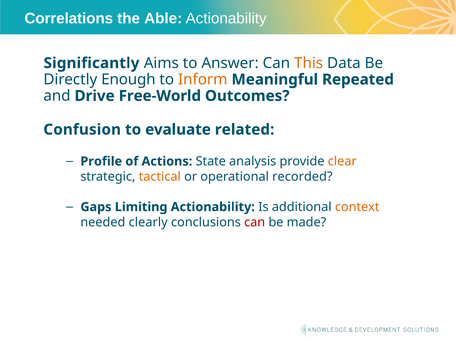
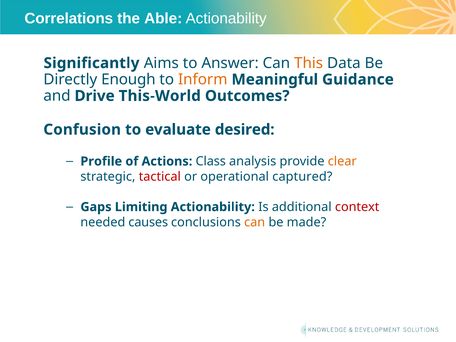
Repeated: Repeated -> Guidance
Free-World: Free-World -> This-World
related: related -> desired
State: State -> Class
tactical colour: orange -> red
recorded: recorded -> captured
context colour: orange -> red
clearly: clearly -> causes
can at (255, 222) colour: red -> orange
